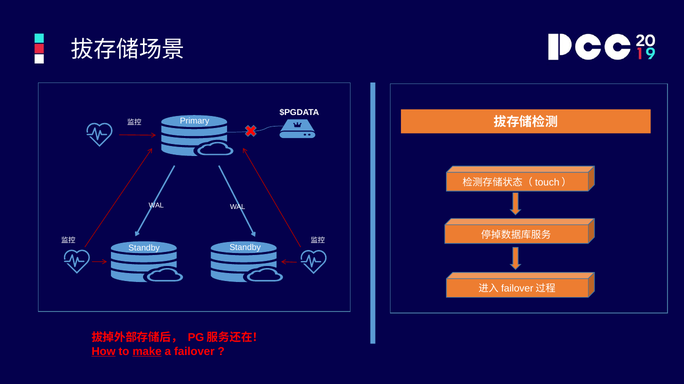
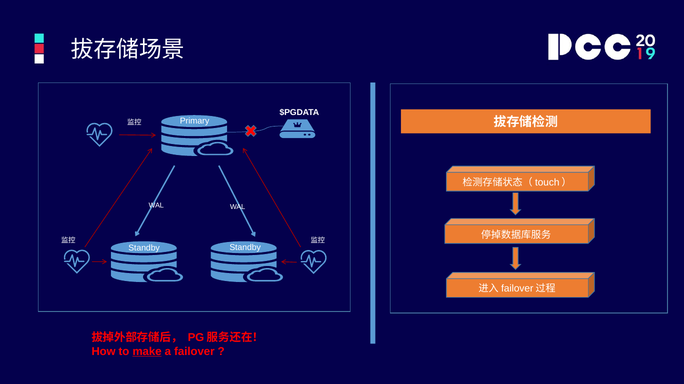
How underline: present -> none
